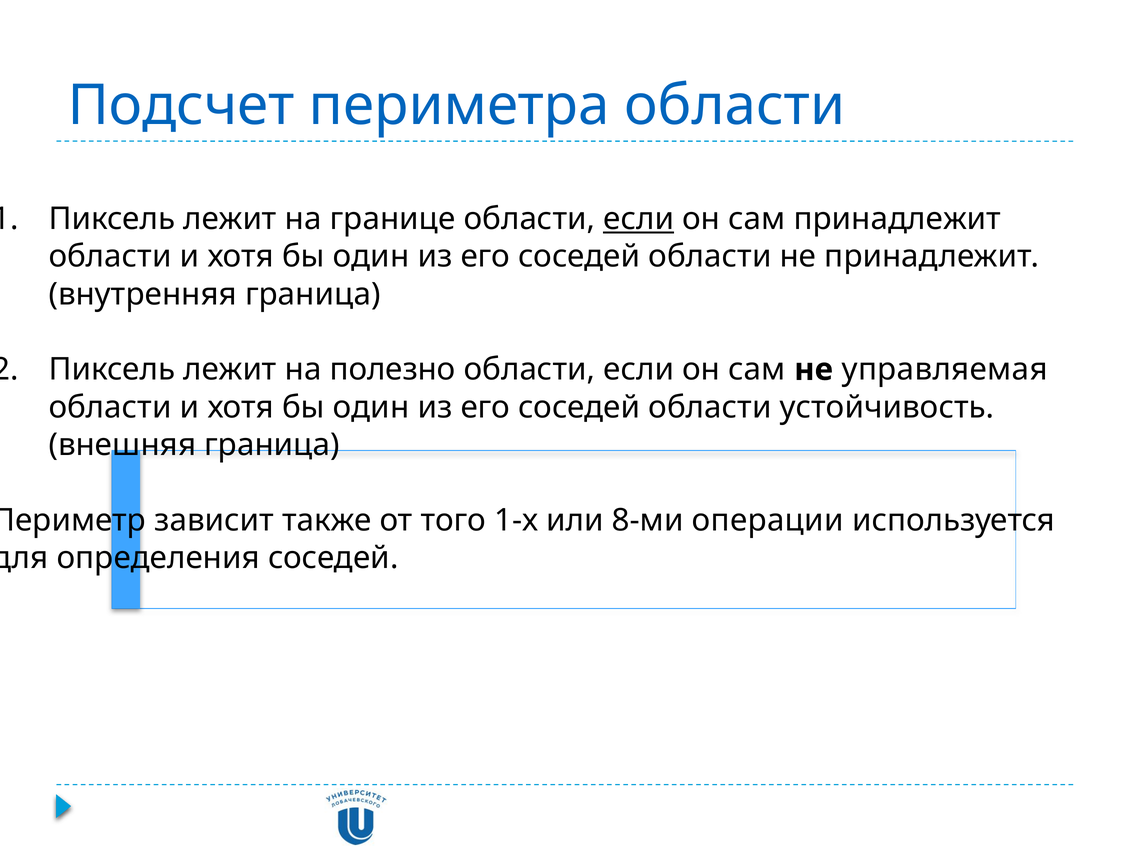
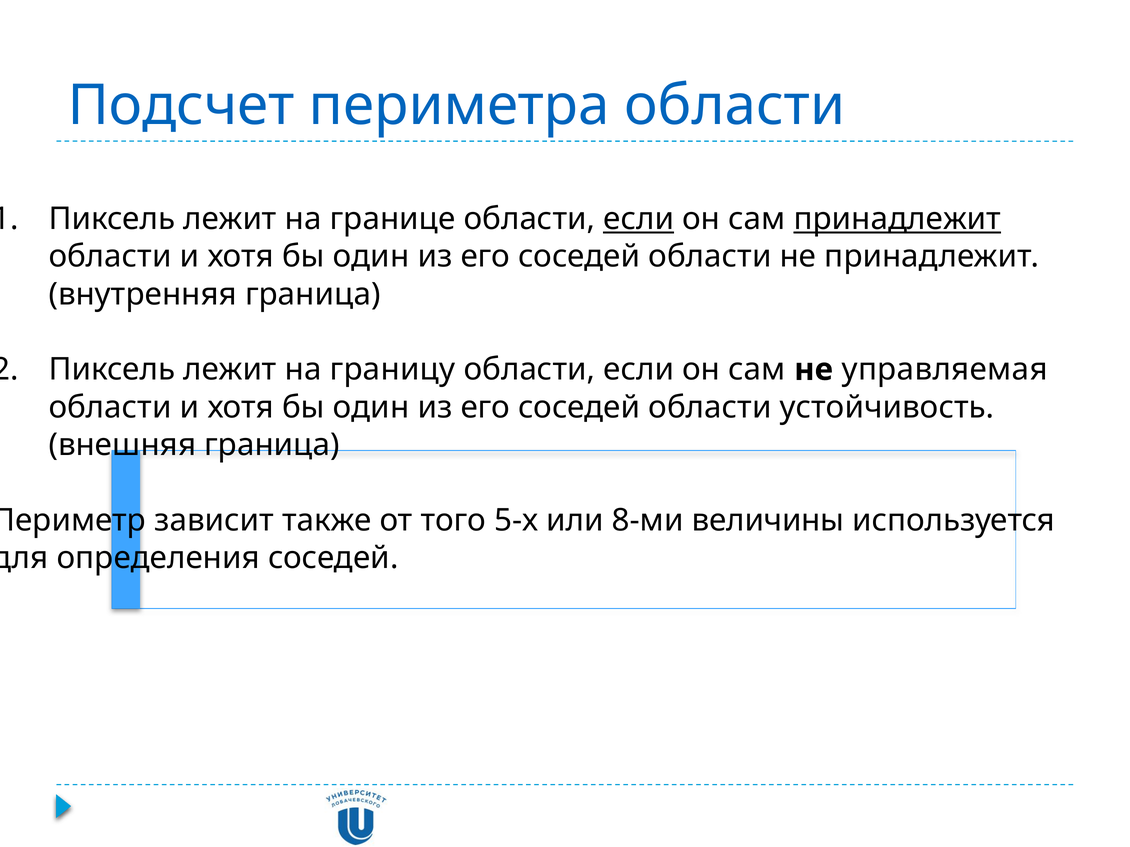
принадлежит at (897, 219) underline: none -> present
полезно: полезно -> границу
1-х: 1-х -> 5-х
операции: операции -> величины
